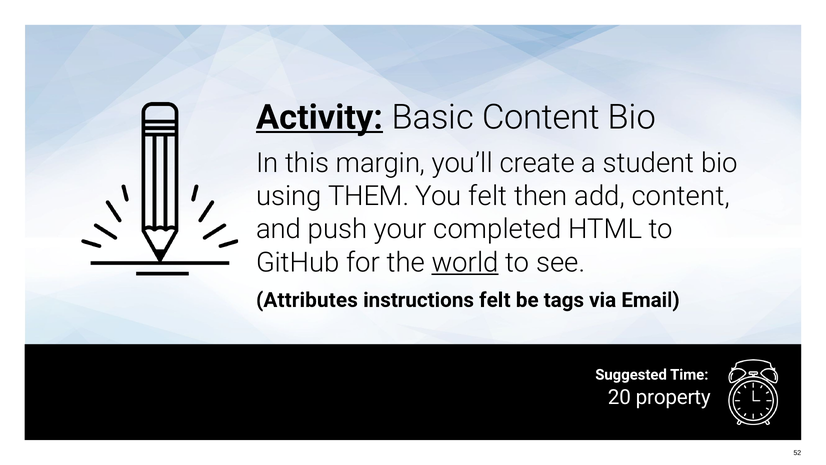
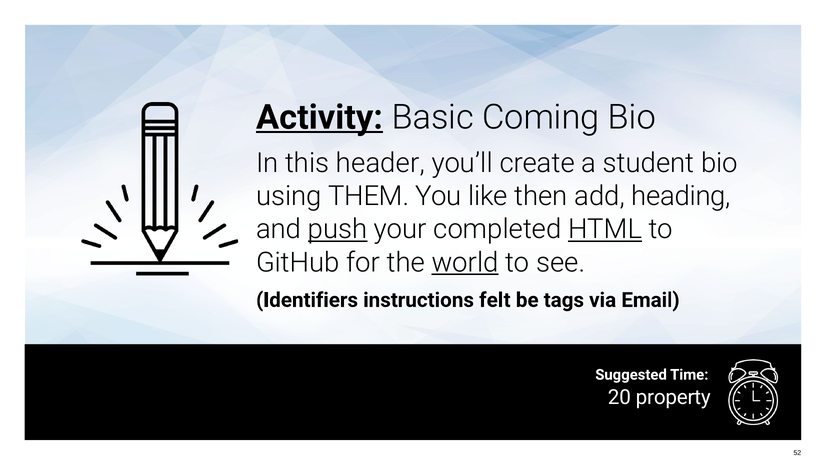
Basic Content: Content -> Coming
margin: margin -> header
You felt: felt -> like
add content: content -> heading
push underline: none -> present
HTML underline: none -> present
Attributes: Attributes -> Identifiers
